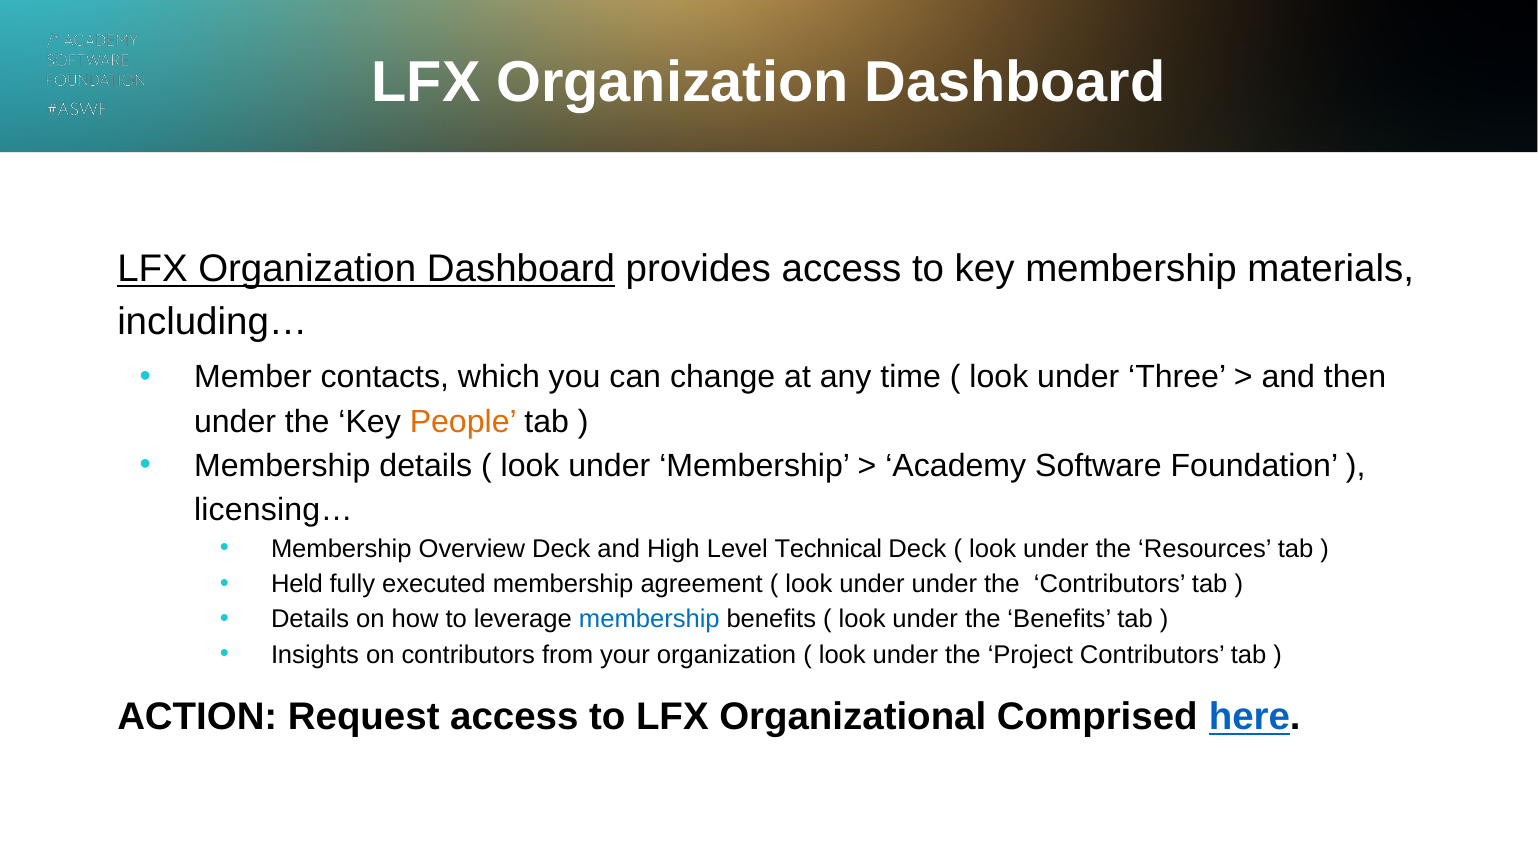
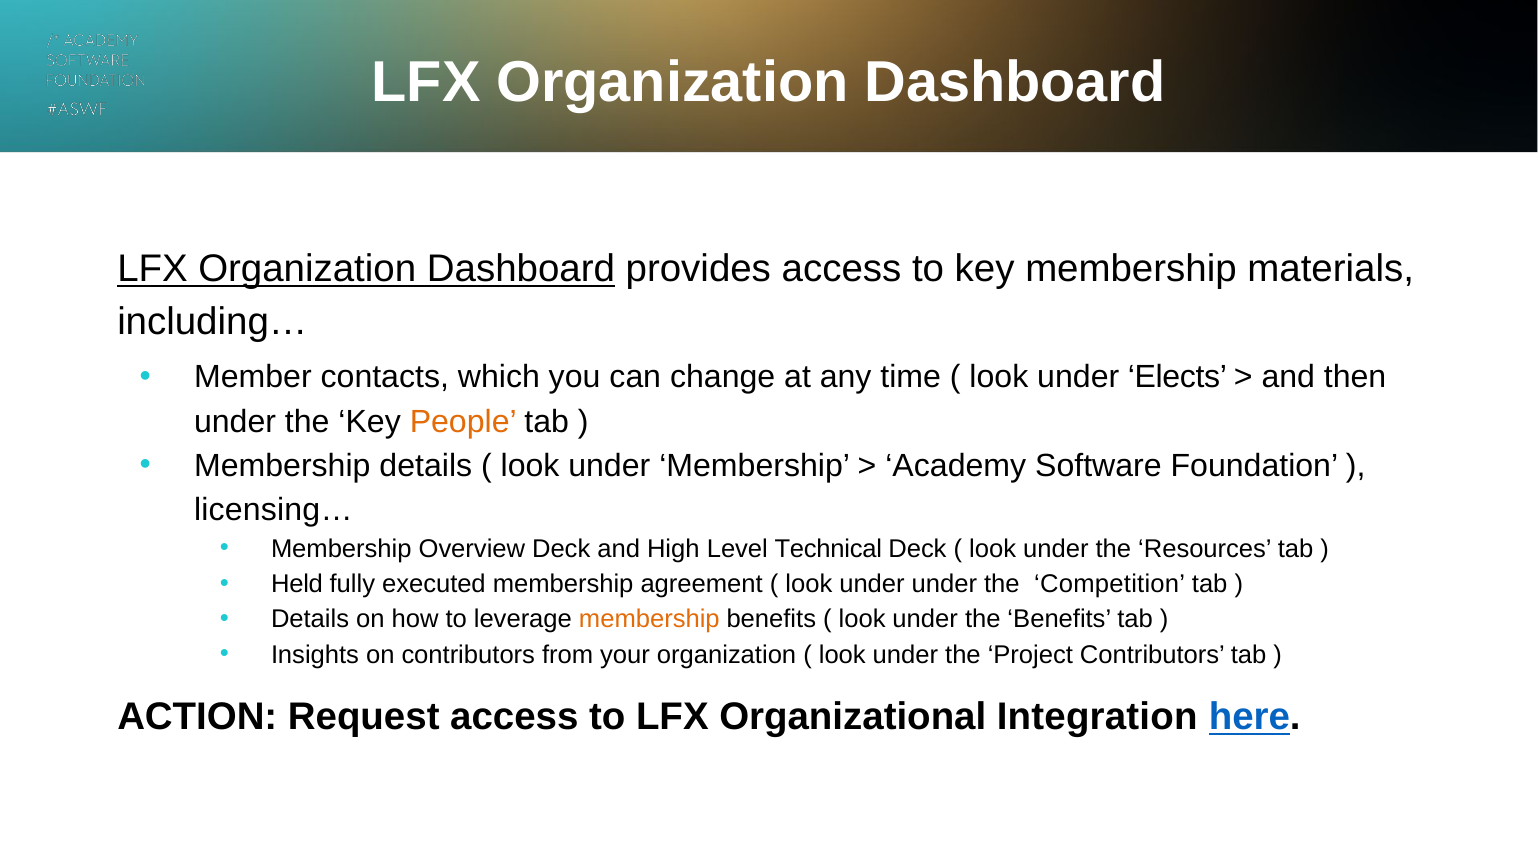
Three: Three -> Elects
the Contributors: Contributors -> Competition
membership at (649, 619) colour: blue -> orange
Comprised: Comprised -> Integration
